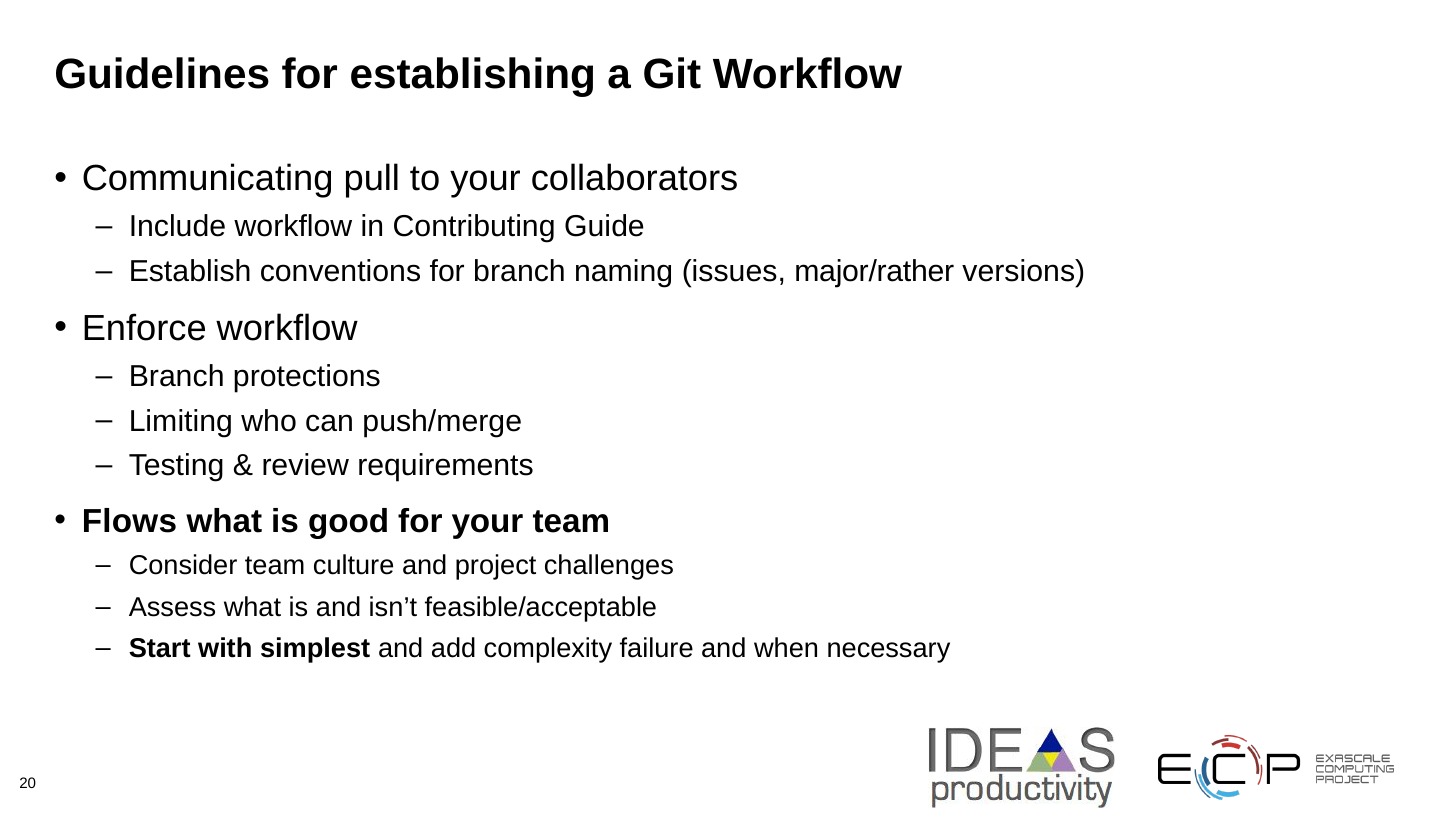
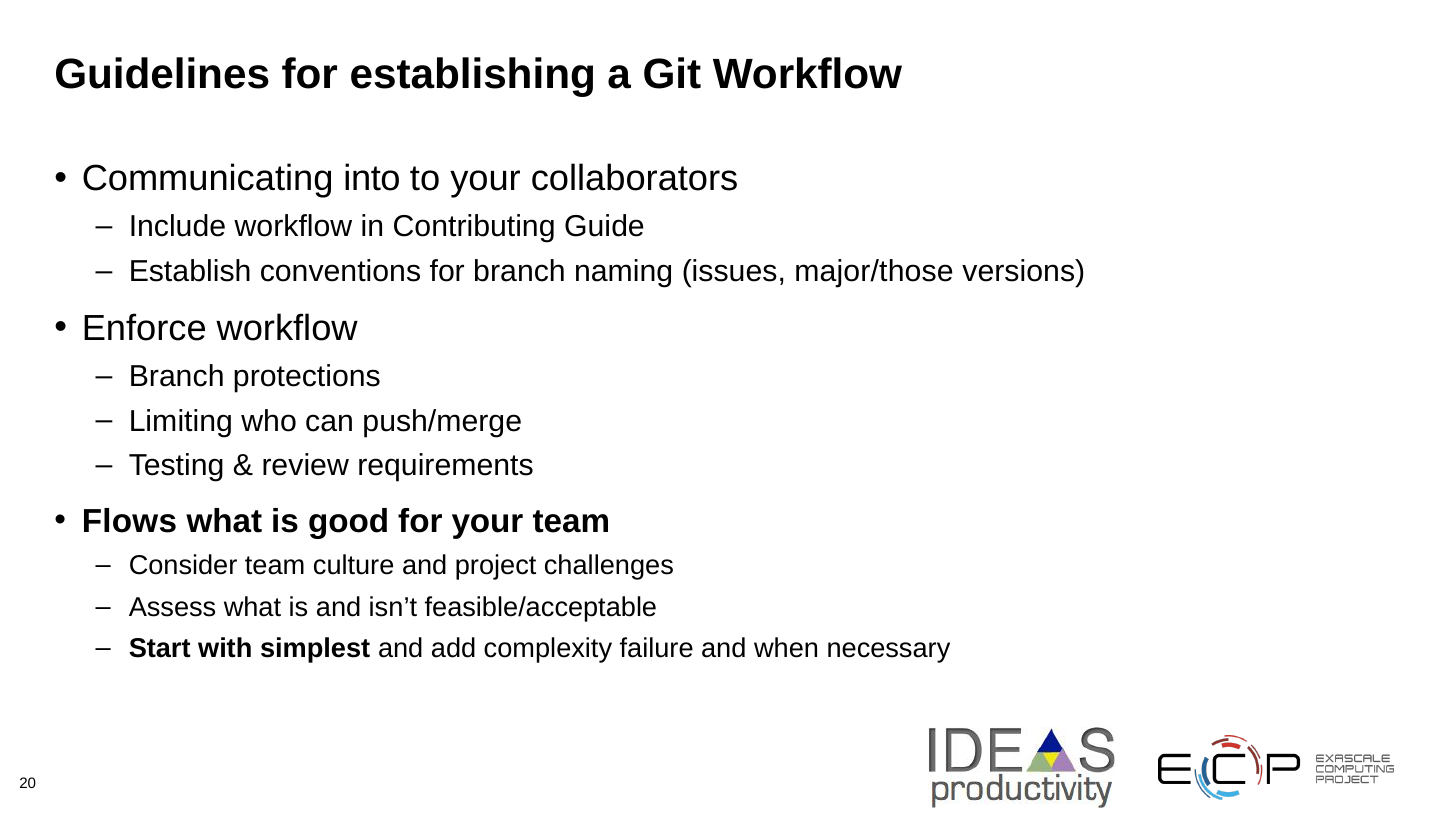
pull: pull -> into
major/rather: major/rather -> major/those
